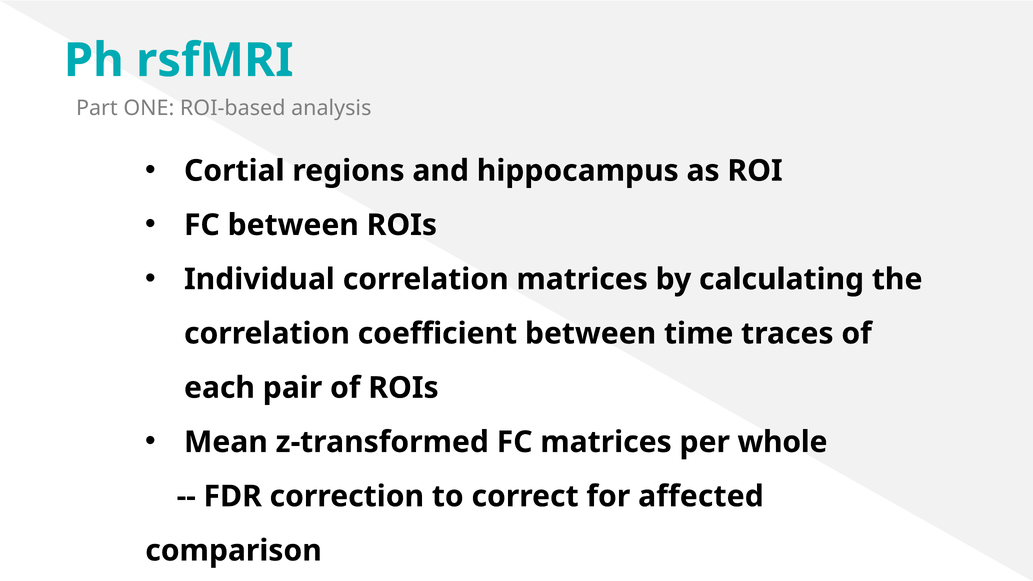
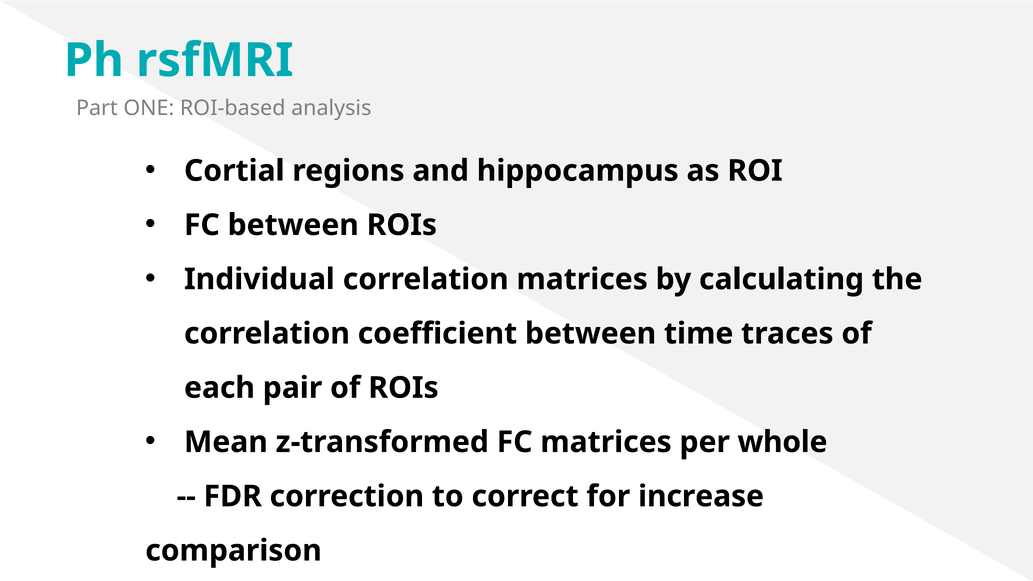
affected: affected -> increase
